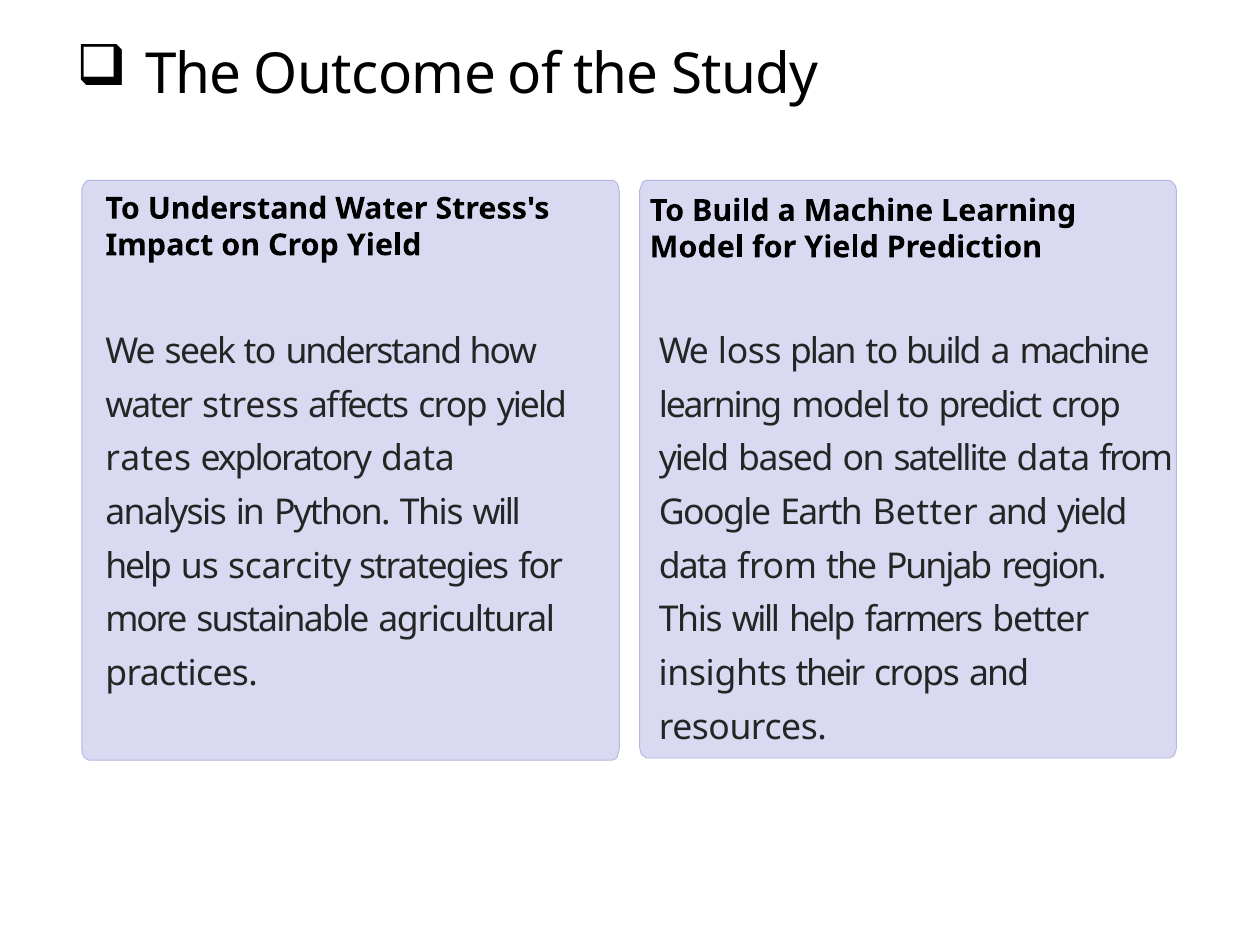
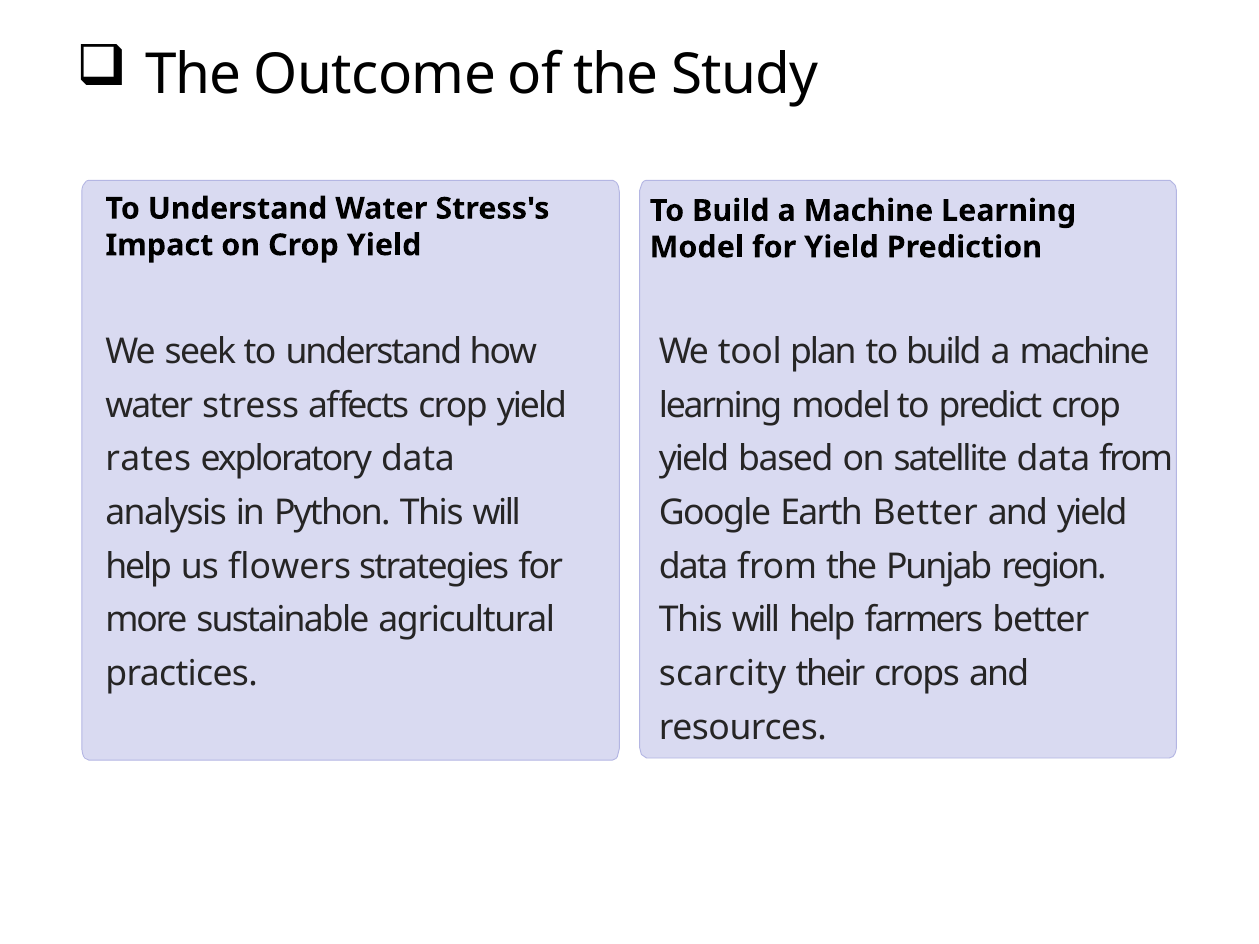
loss: loss -> tool
scarcity: scarcity -> flowers
insights: insights -> scarcity
